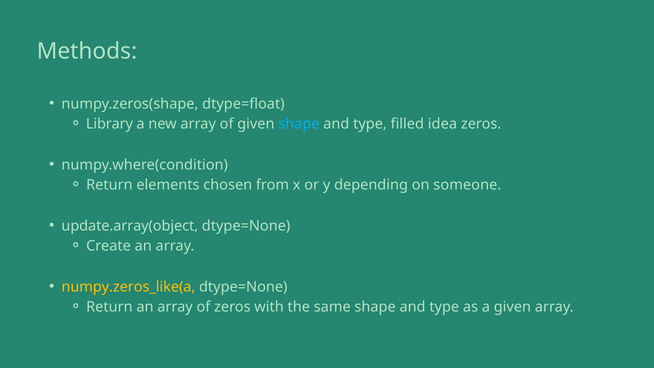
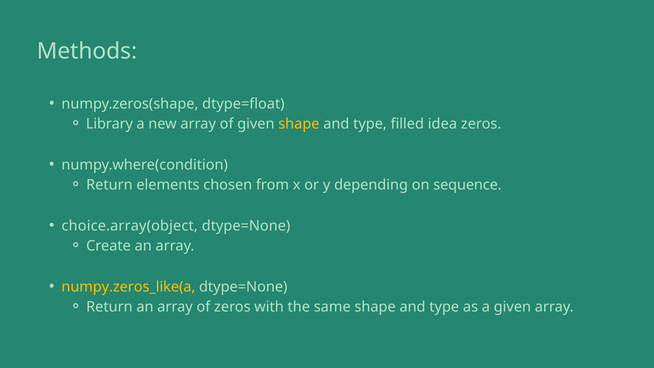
shape at (299, 124) colour: light blue -> yellow
someone: someone -> sequence
update.array(object: update.array(object -> choice.array(object
